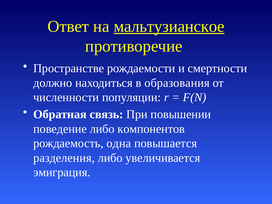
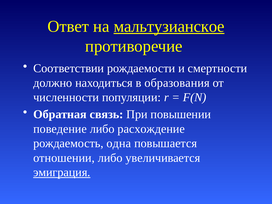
Пространстве: Пространстве -> Соответствии
компонентов: компонентов -> расхождение
разделения: разделения -> отношении
эмиграция underline: none -> present
